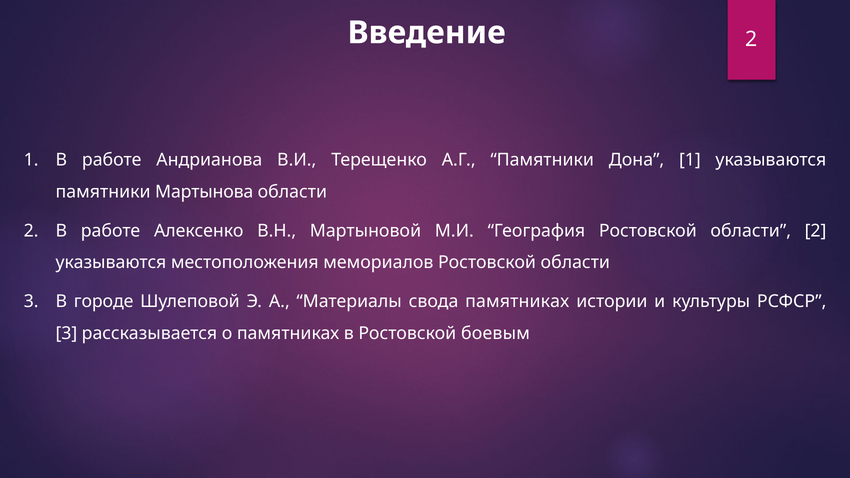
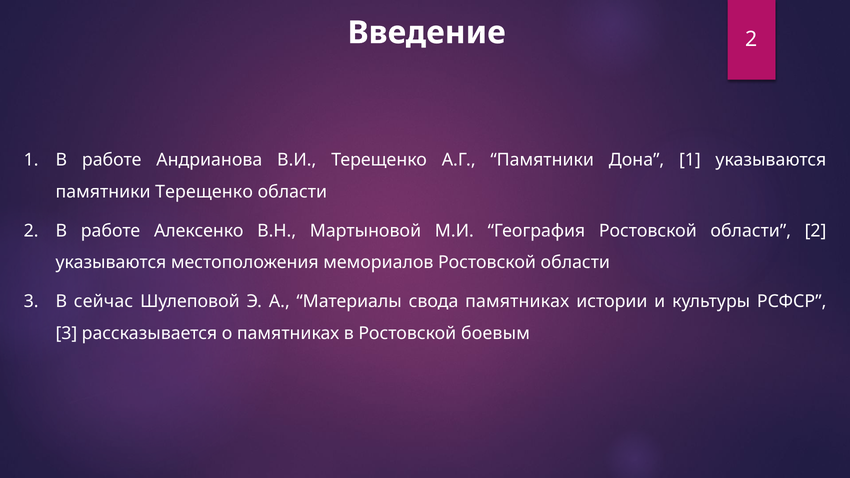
памятники Мартынова: Мартынова -> Терещенко
городе: городе -> сейчас
